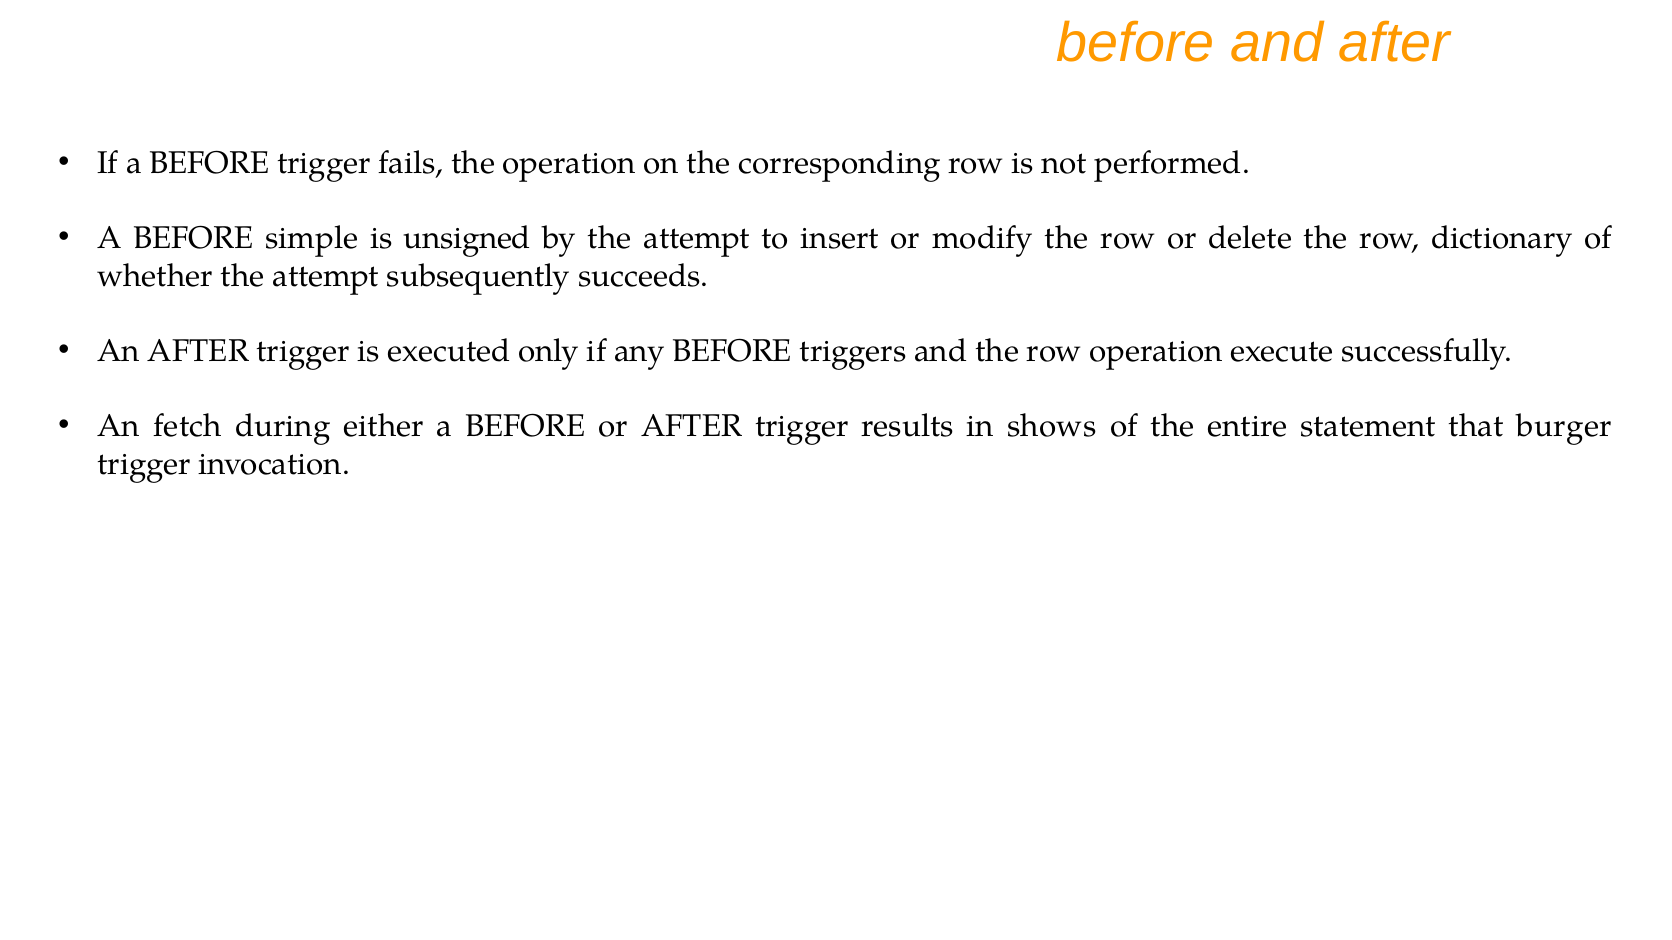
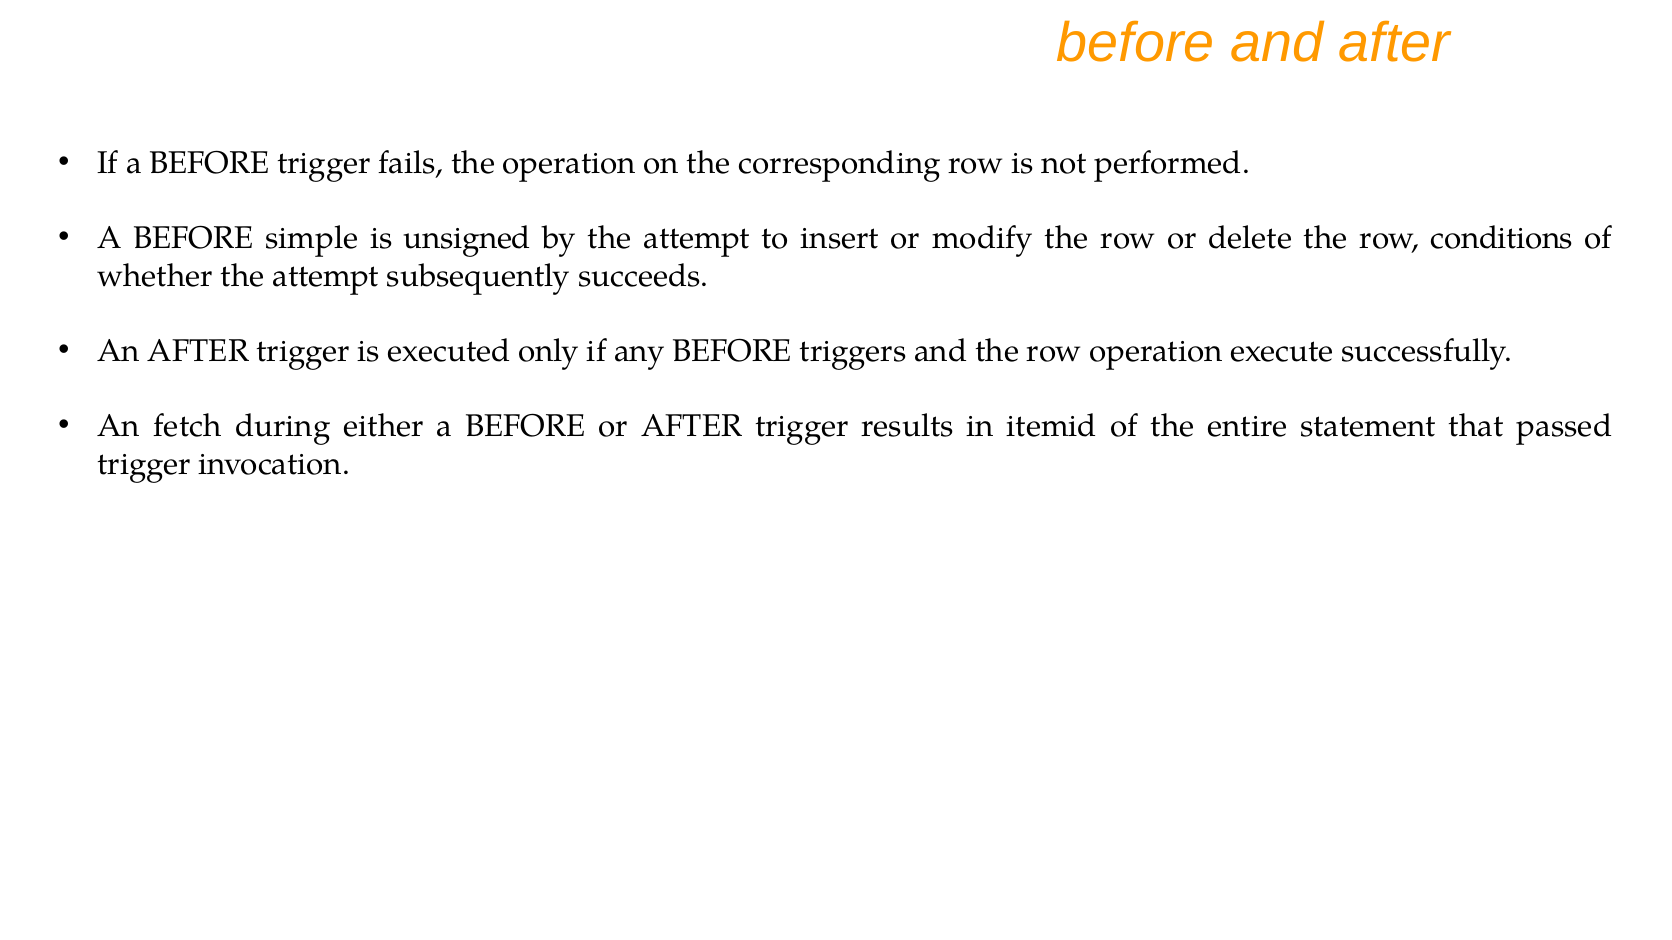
dictionary: dictionary -> conditions
shows: shows -> itemid
burger: burger -> passed
